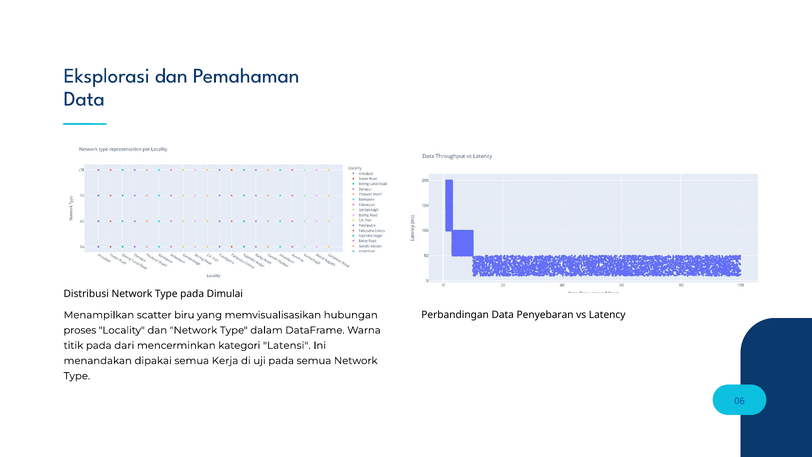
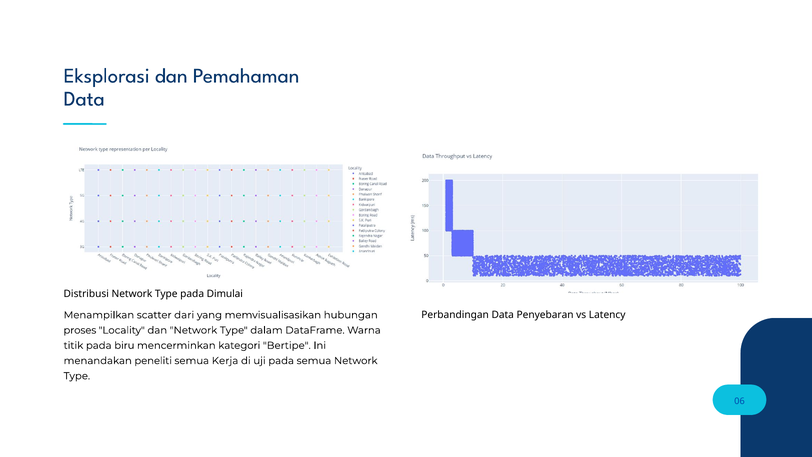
biru: biru -> dari
dari: dari -> biru
Latensi: Latensi -> Bertipe
dipakai: dipakai -> peneliti
